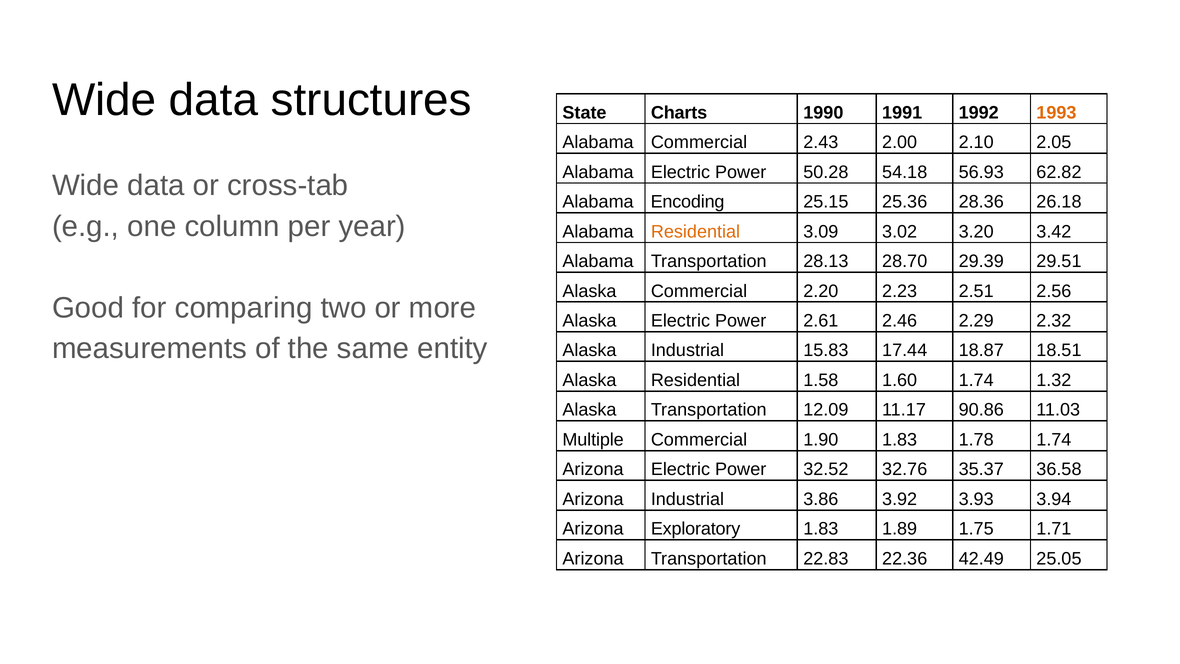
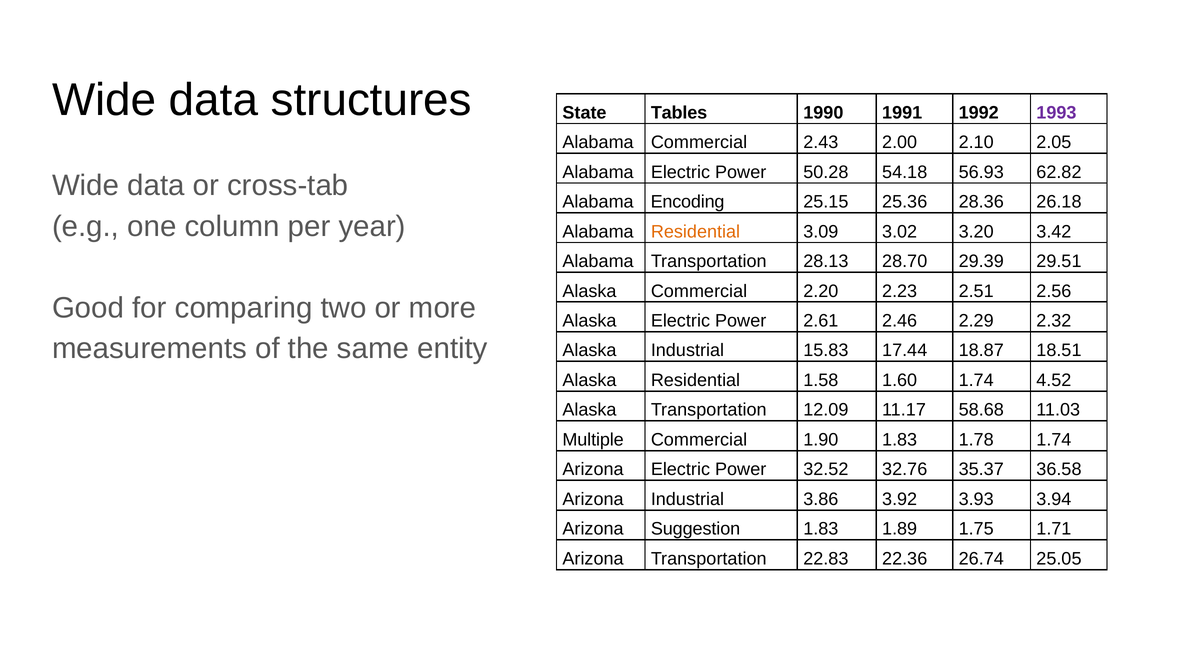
Charts: Charts -> Tables
1993 colour: orange -> purple
1.32: 1.32 -> 4.52
90.86: 90.86 -> 58.68
Exploratory: Exploratory -> Suggestion
42.49: 42.49 -> 26.74
